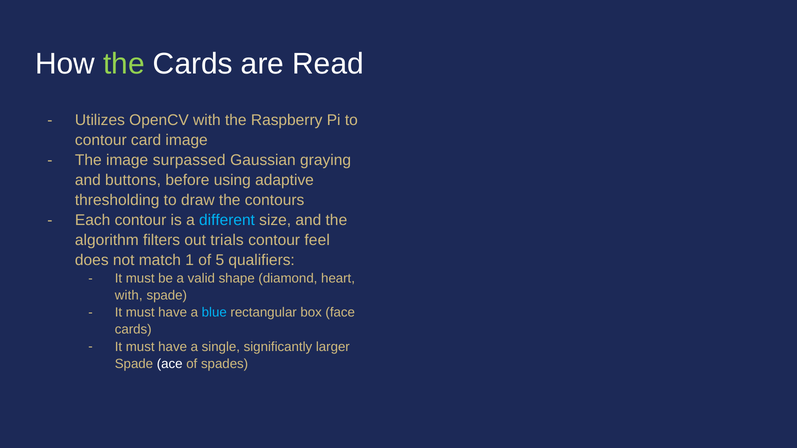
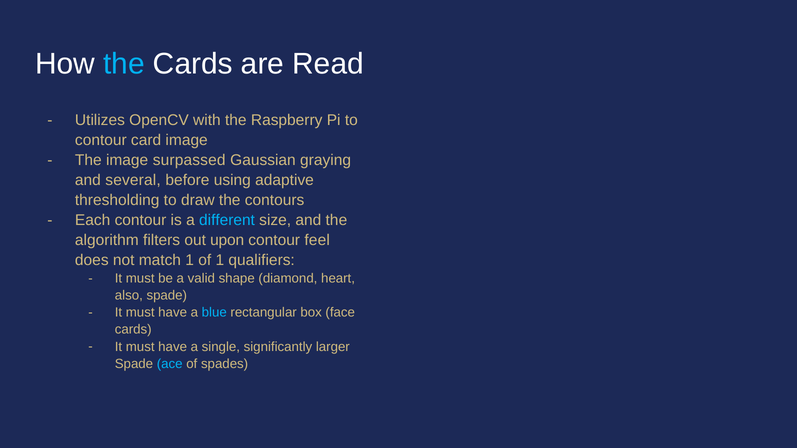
the at (124, 64) colour: light green -> light blue
buttons: buttons -> several
trials: trials -> upon
of 5: 5 -> 1
with at (129, 296): with -> also
ace colour: white -> light blue
